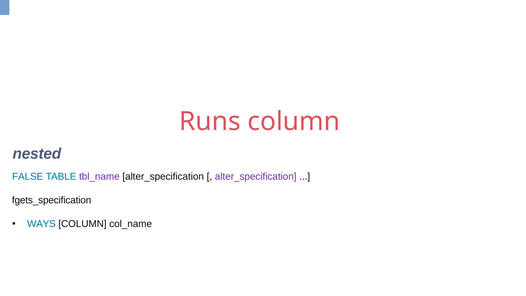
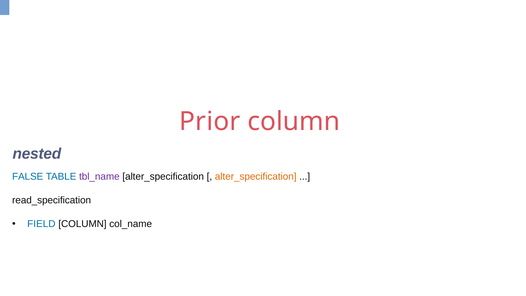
Runs: Runs -> Prior
alter_specification at (256, 177) colour: purple -> orange
fgets_specification: fgets_specification -> read_specification
WAYS: WAYS -> FIELD
